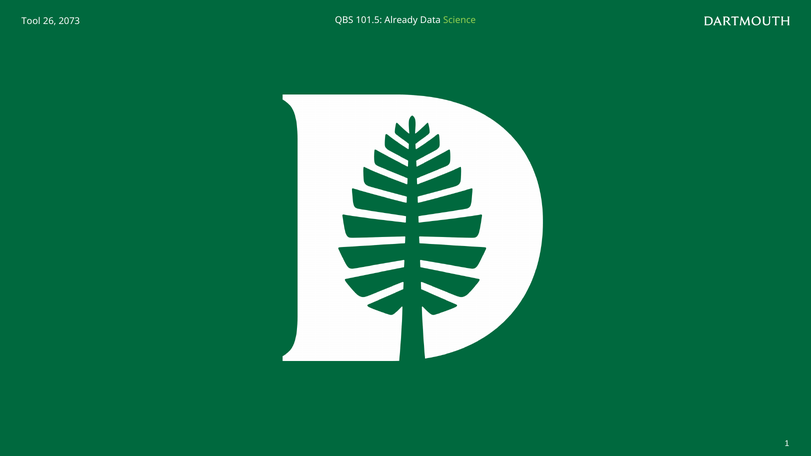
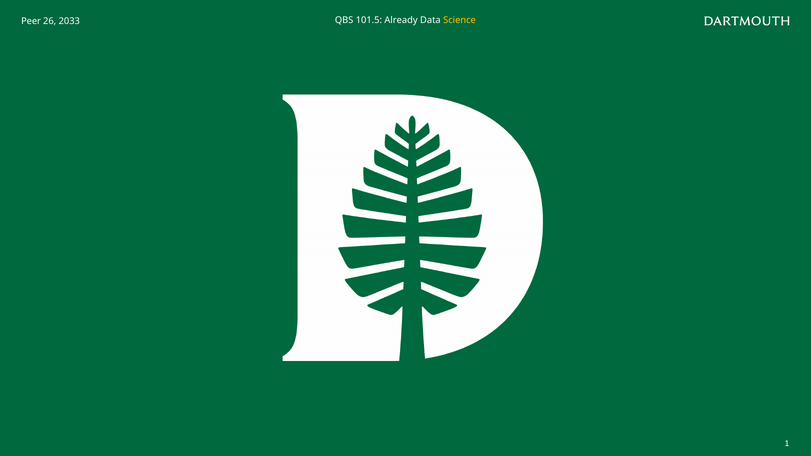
Tool: Tool -> Peer
2073: 2073 -> 2033
Science colour: light green -> yellow
